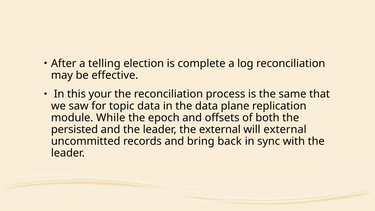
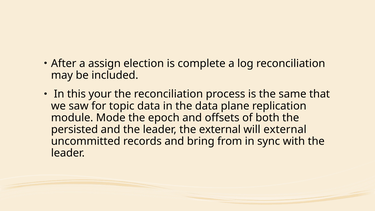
telling: telling -> assign
effective: effective -> included
While: While -> Mode
back: back -> from
